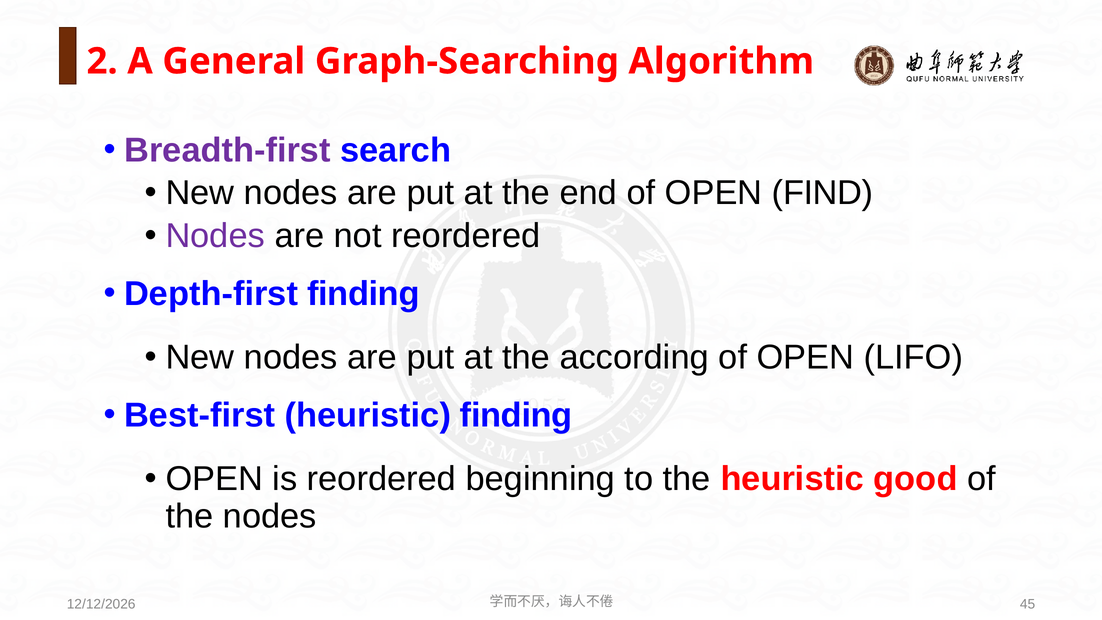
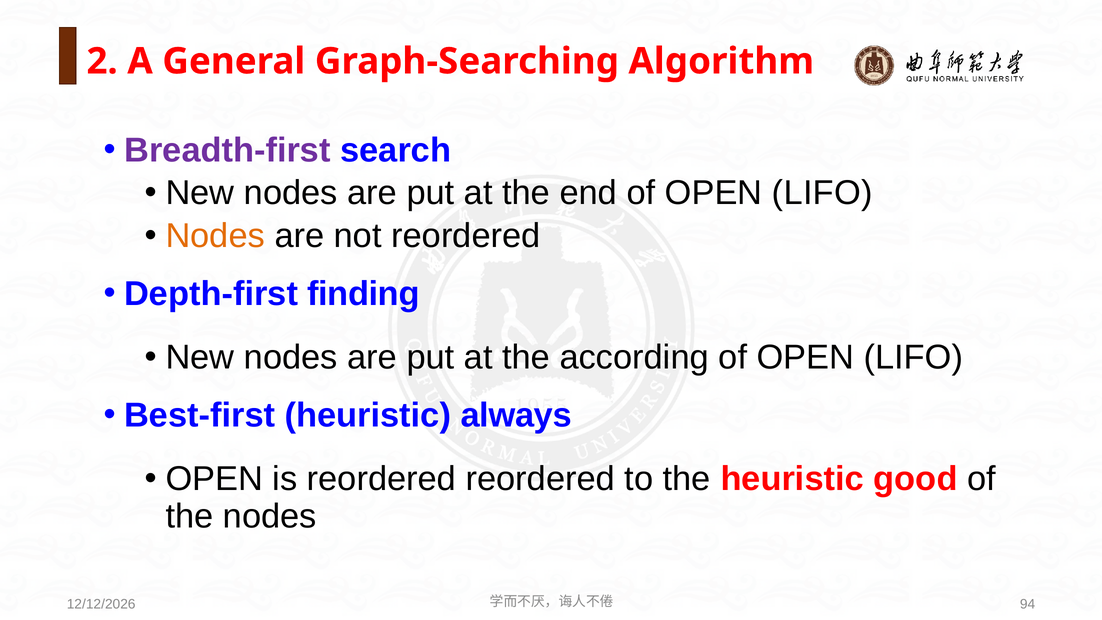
end of OPEN FIND: FIND -> LIFO
Nodes at (215, 236) colour: purple -> orange
heuristic finding: finding -> always
reordered beginning: beginning -> reordered
45: 45 -> 94
